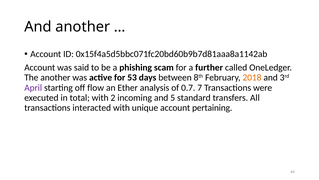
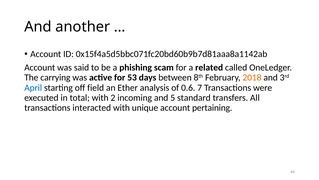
further: further -> related
The another: another -> carrying
April colour: purple -> blue
flow: flow -> field
0.7: 0.7 -> 0.6
